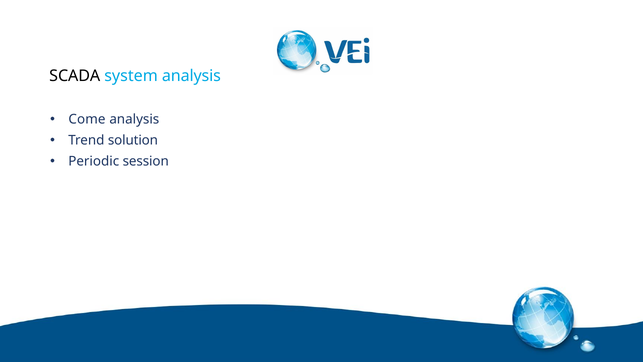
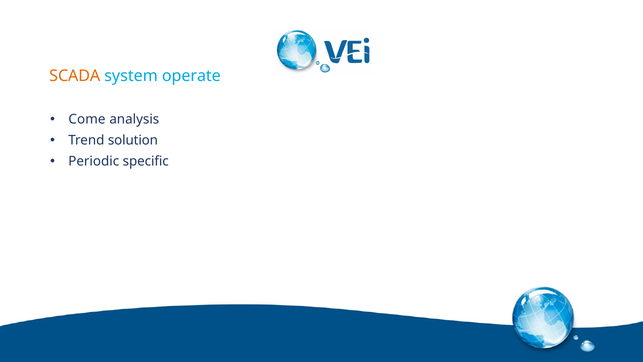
SCADA colour: black -> orange
system analysis: analysis -> operate
session: session -> specific
